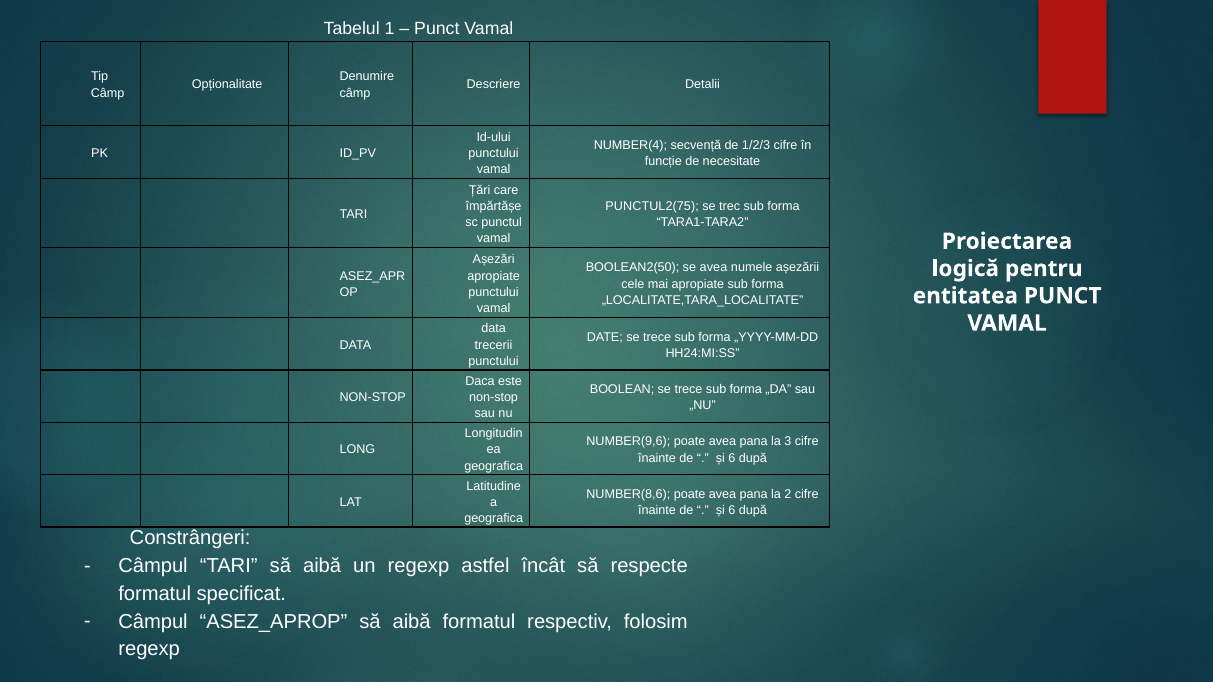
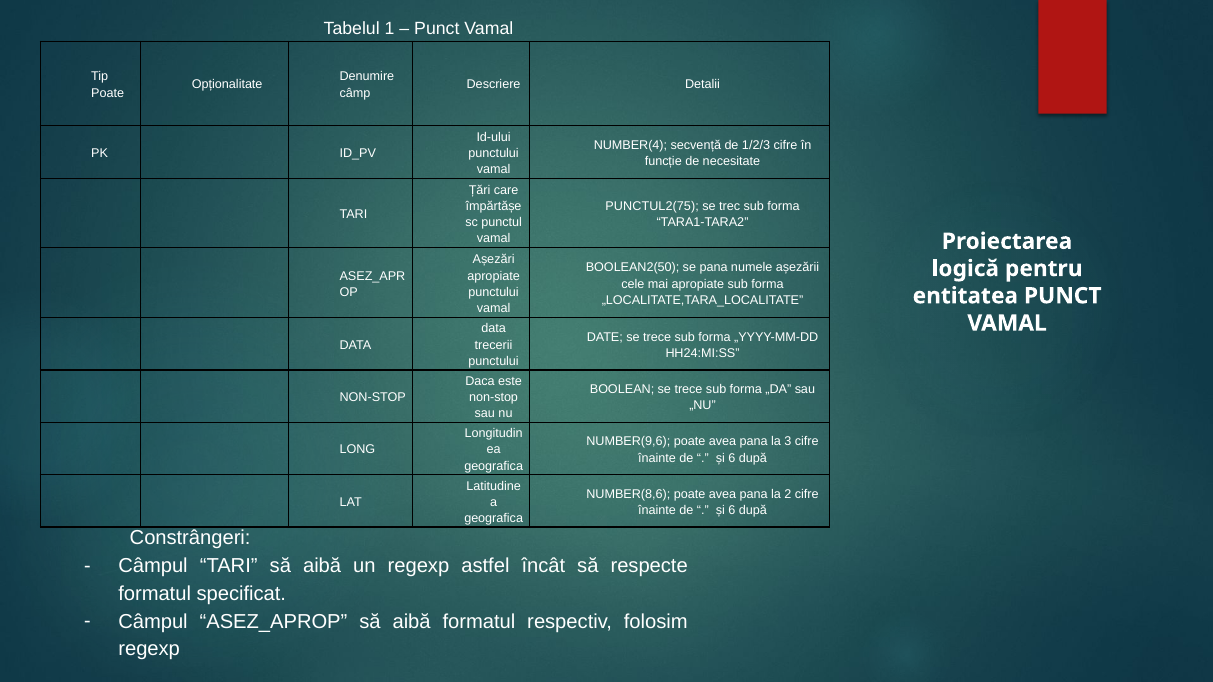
Câmp at (108, 93): Câmp -> Poate
se avea: avea -> pana
